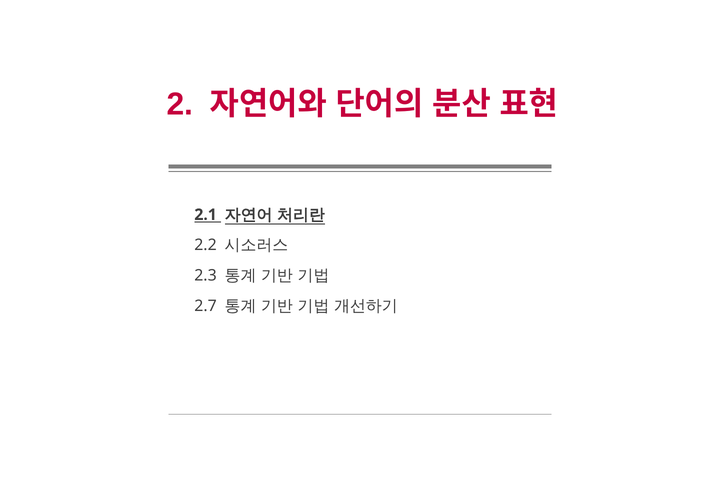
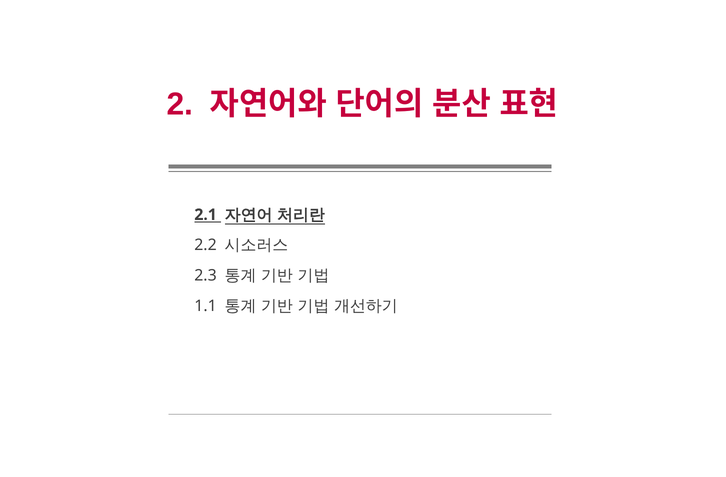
2.7: 2.7 -> 1.1
